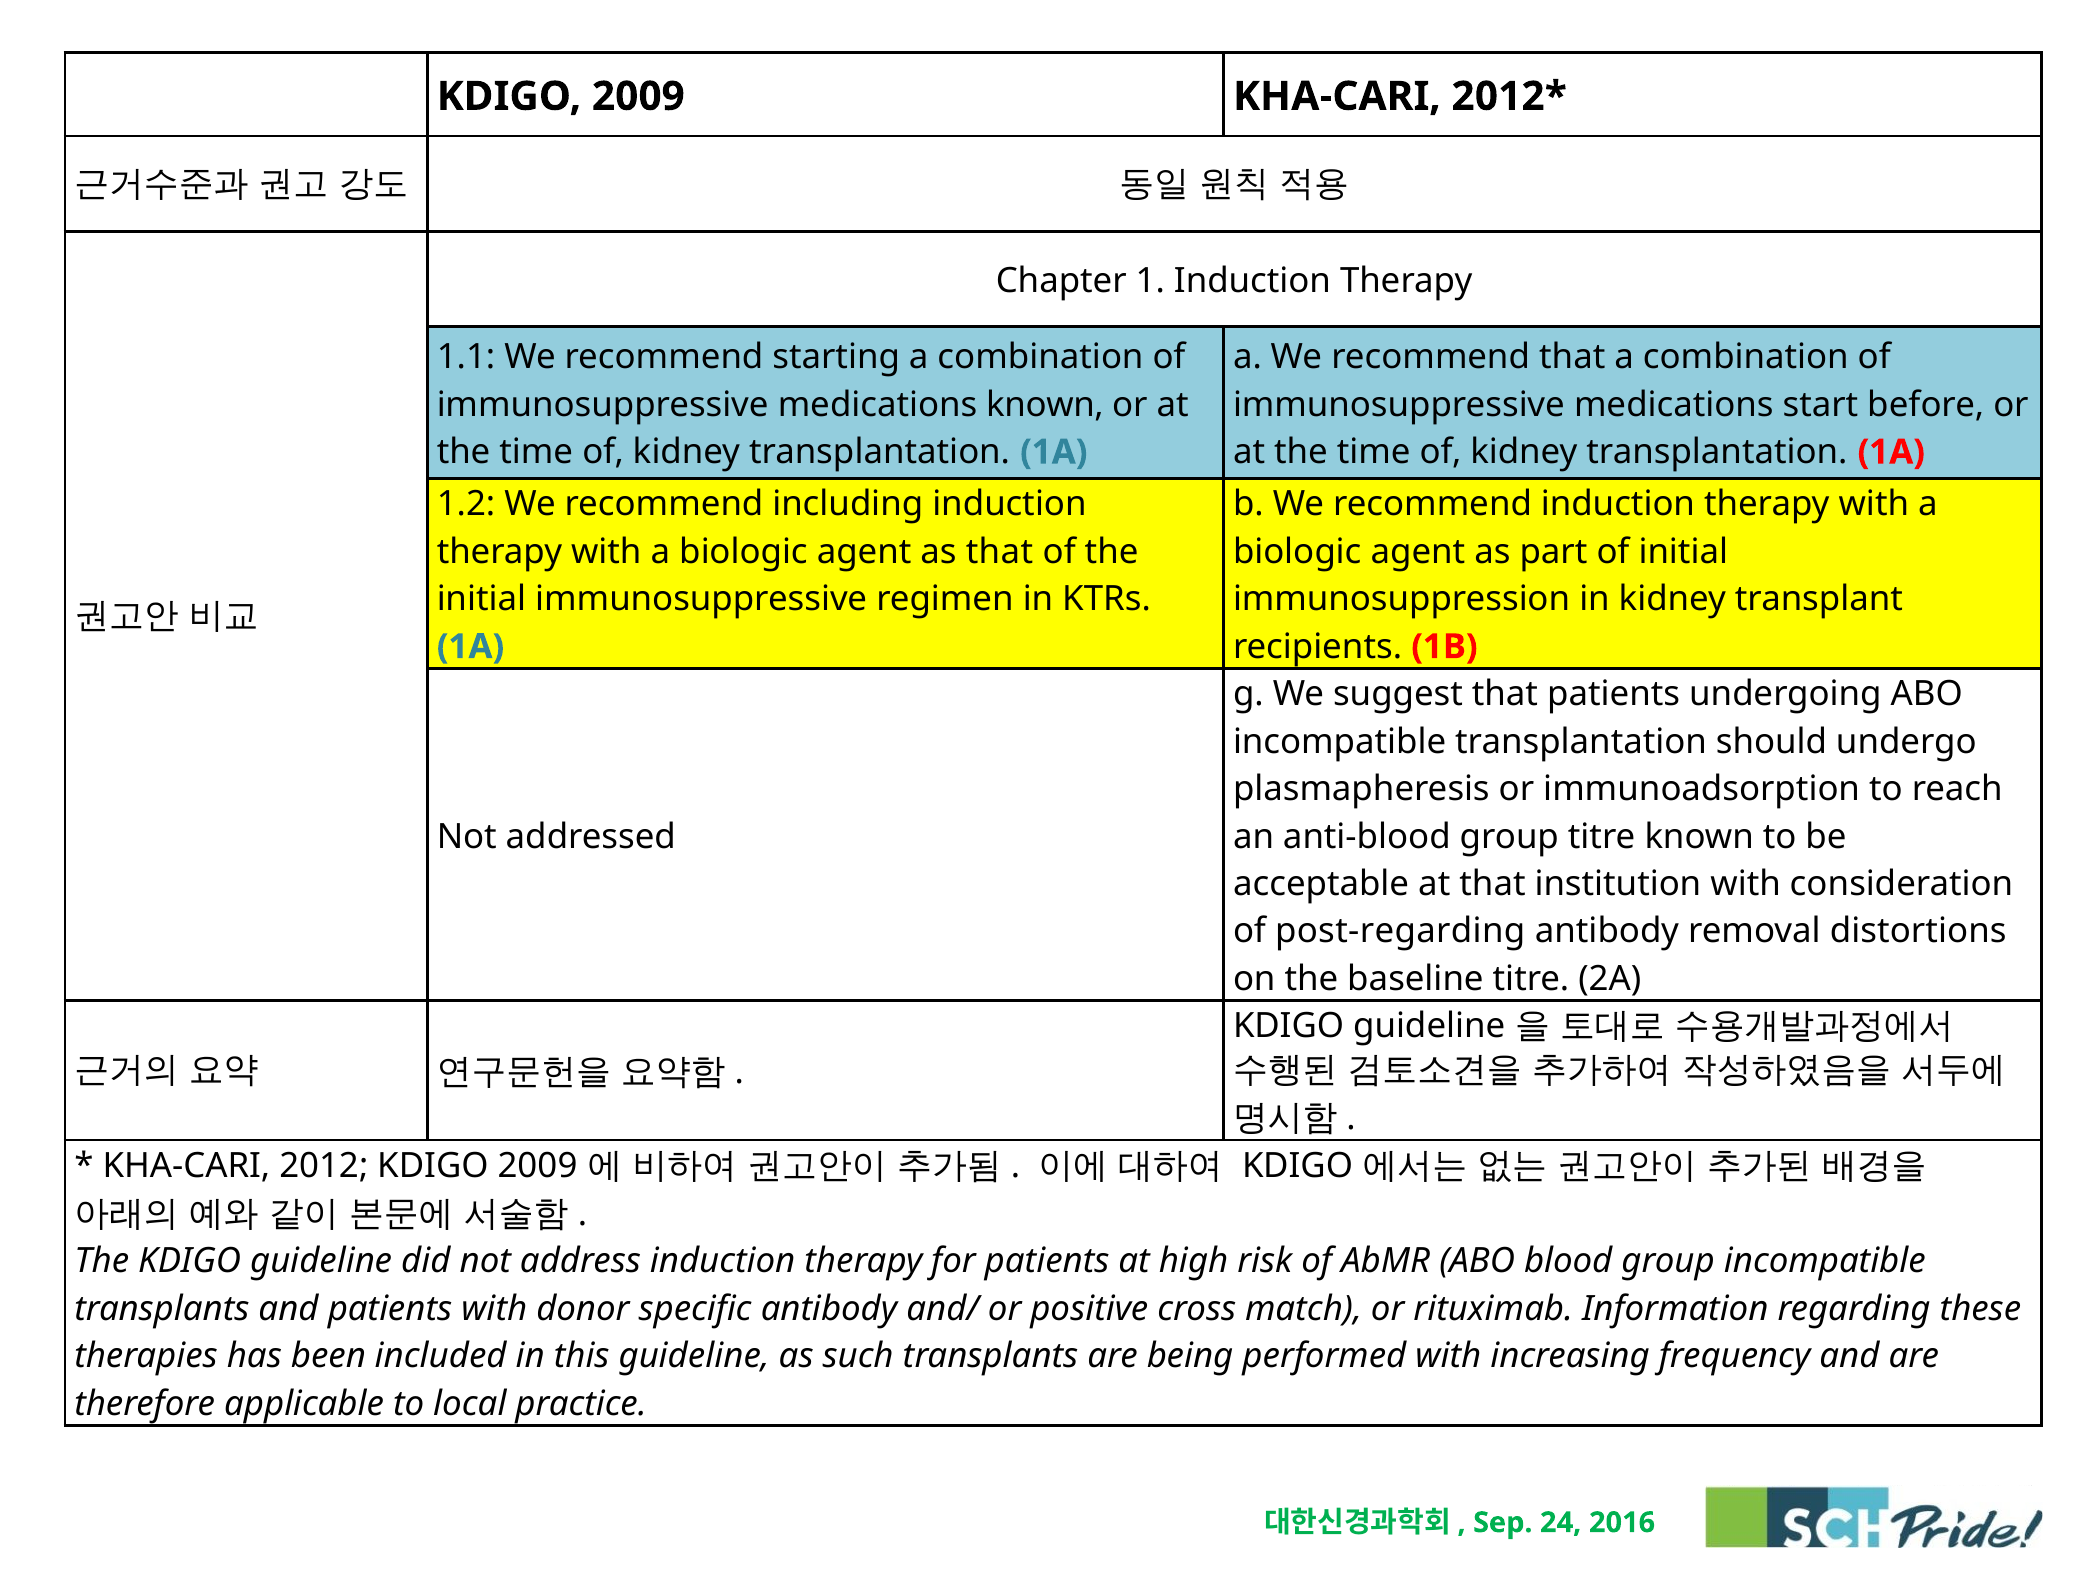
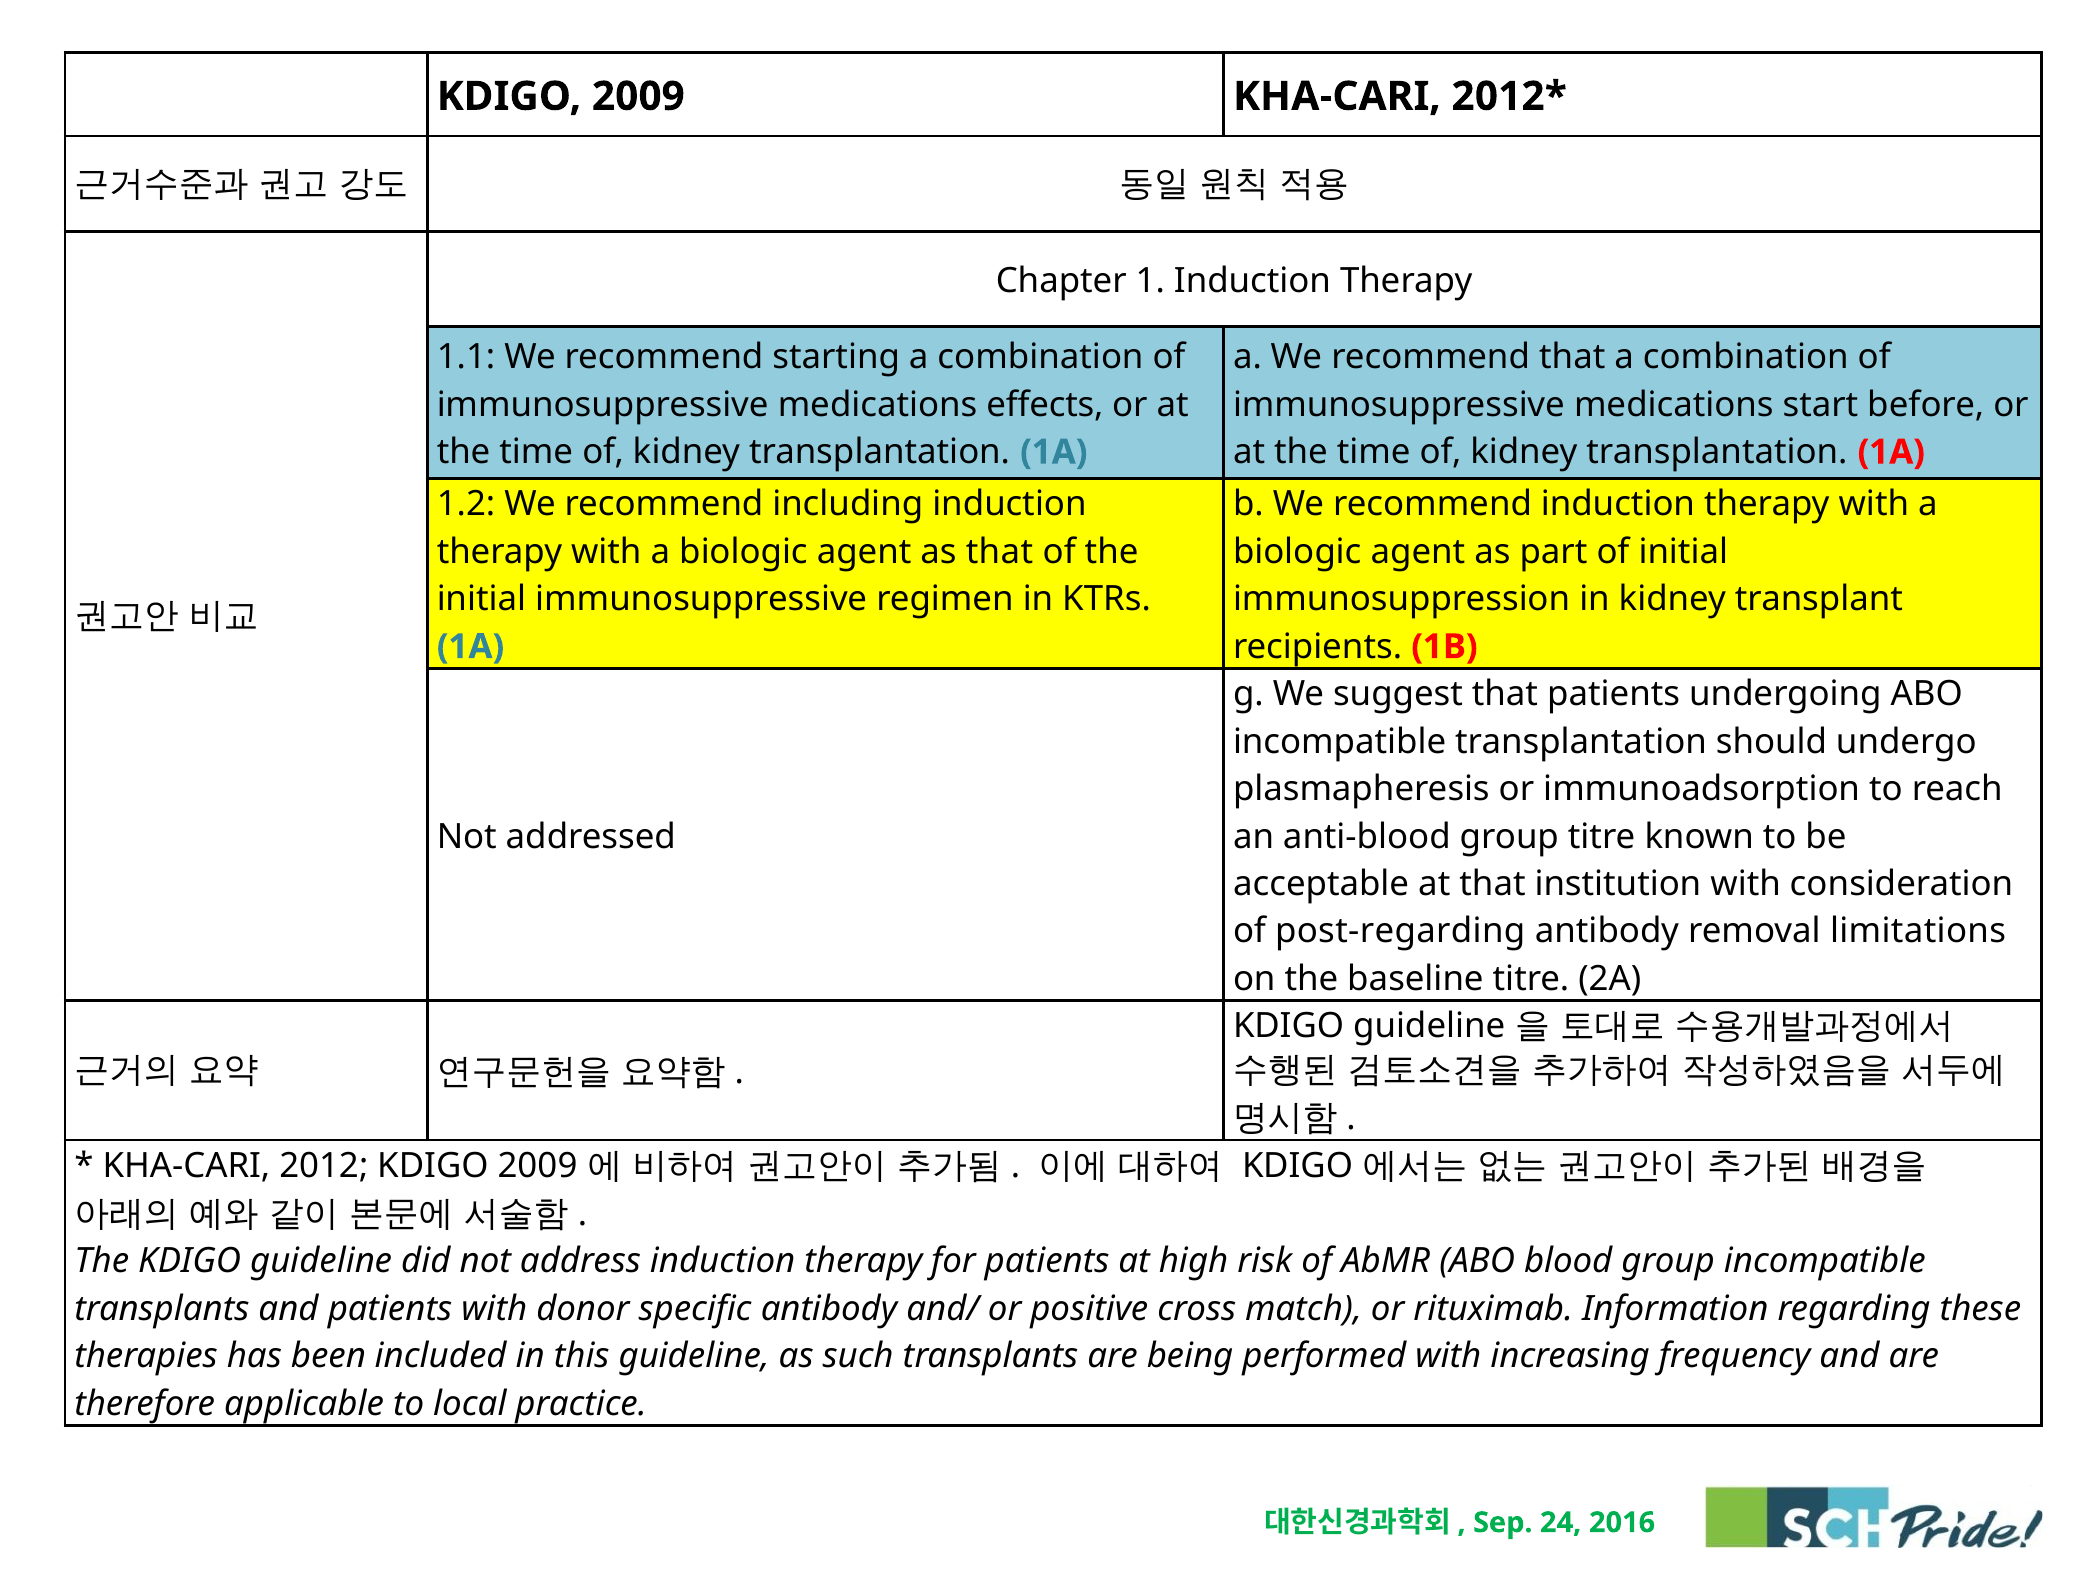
medications known: known -> effects
distortions: distortions -> limitations
